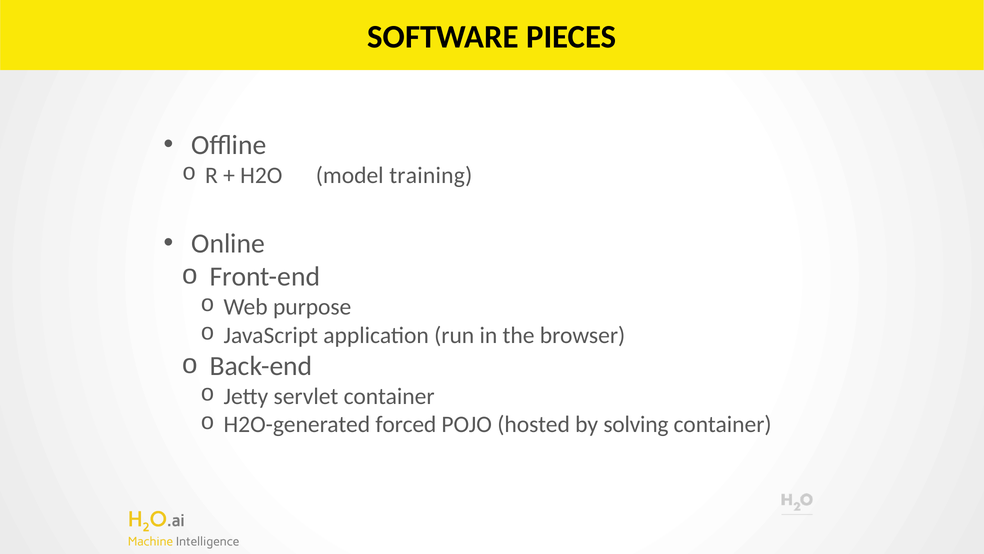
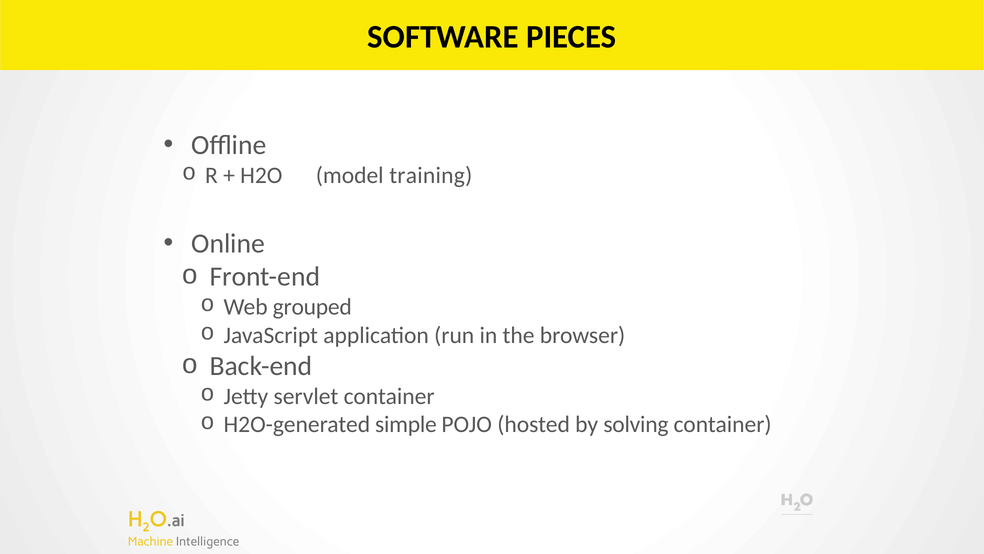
purpose: purpose -> grouped
forced: forced -> simple
